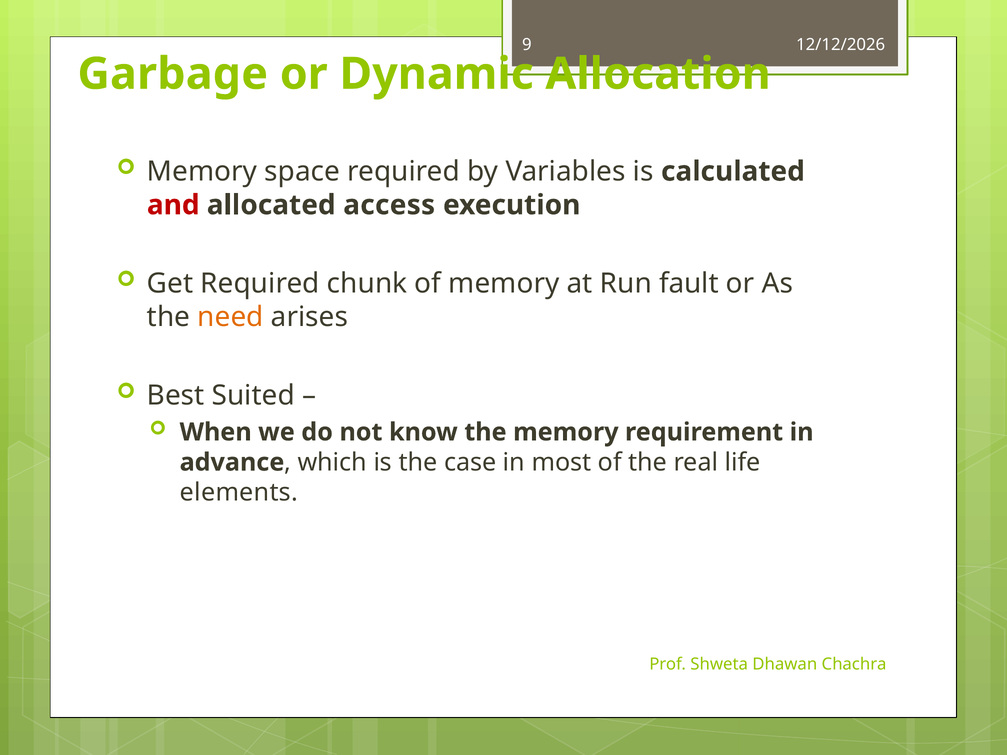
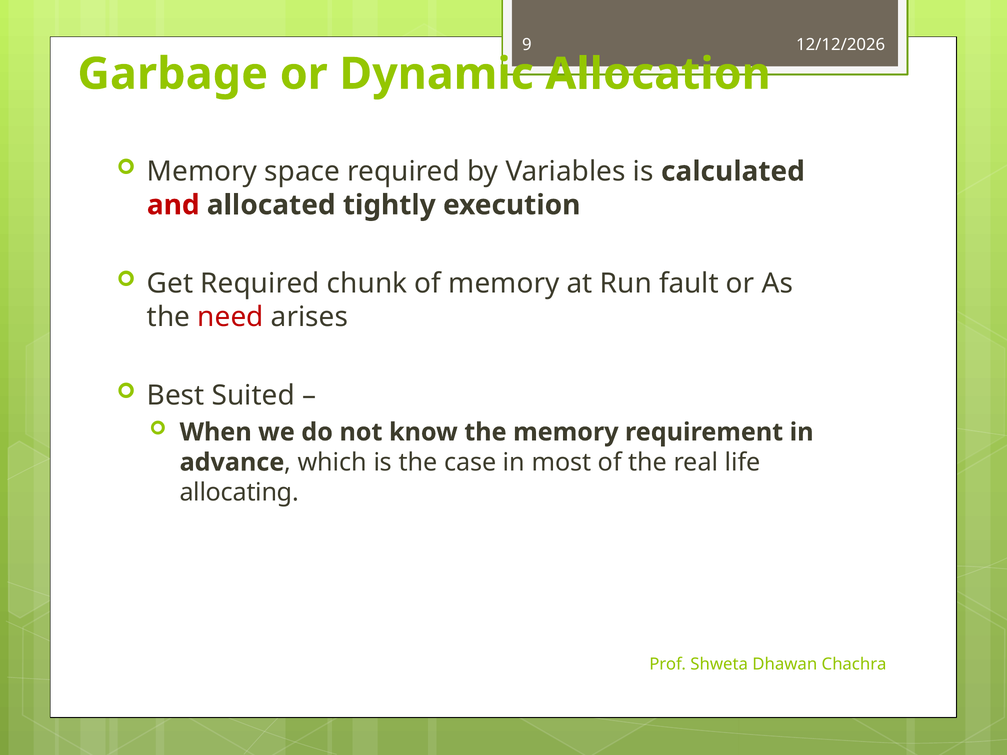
access: access -> tightly
need colour: orange -> red
elements: elements -> allocating
